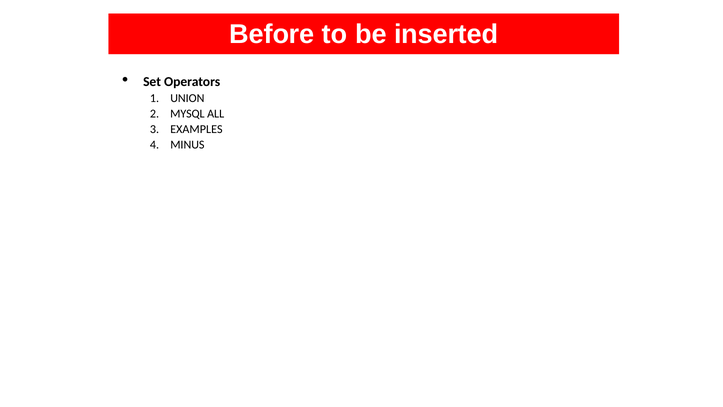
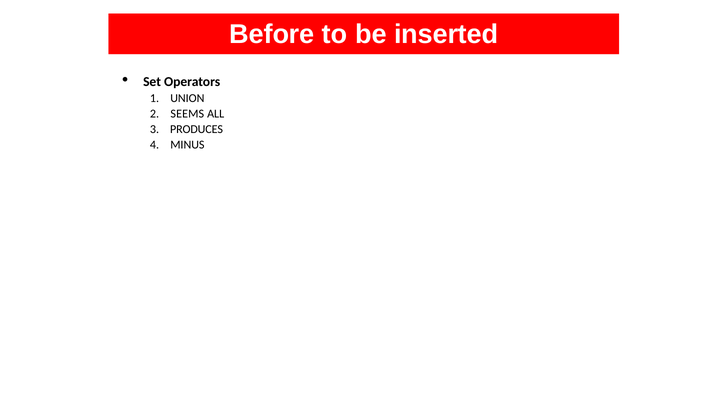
MYSQL: MYSQL -> SEEMS
EXAMPLES: EXAMPLES -> PRODUCES
